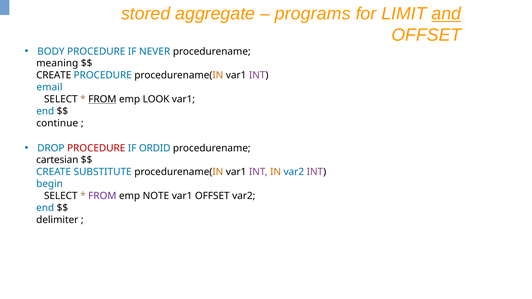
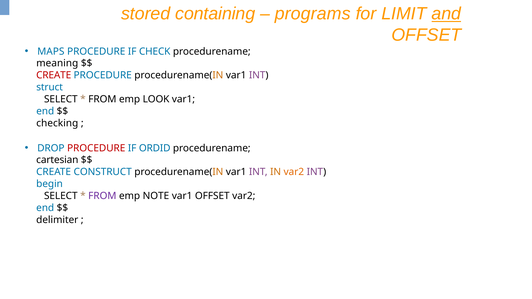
aggregate: aggregate -> containing
BODY: BODY -> MAPS
NEVER: NEVER -> CHECK
CREATE at (54, 75) colour: black -> red
email: email -> struct
FROM at (102, 99) underline: present -> none
continue: continue -> checking
SUBSTITUTE: SUBSTITUTE -> CONSTRUCT
var2 at (294, 172) colour: blue -> orange
